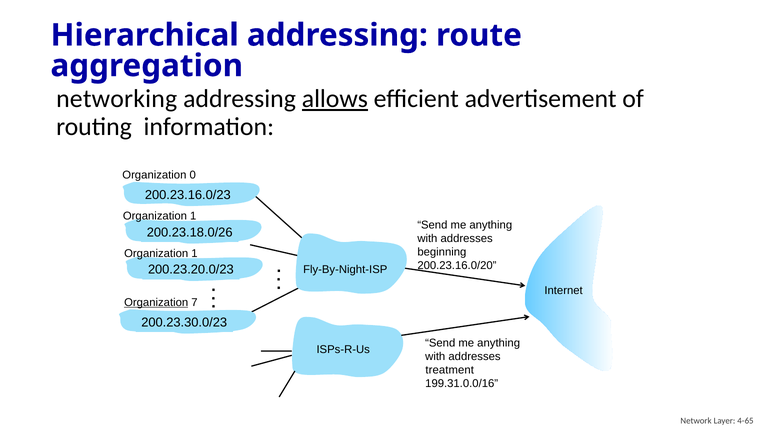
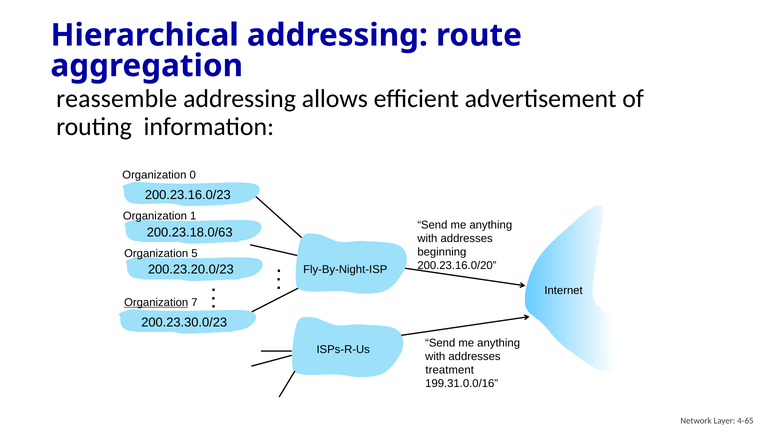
networking: networking -> reassemble
allows underline: present -> none
200.23.18.0/26: 200.23.18.0/26 -> 200.23.18.0/63
1 at (194, 254): 1 -> 5
